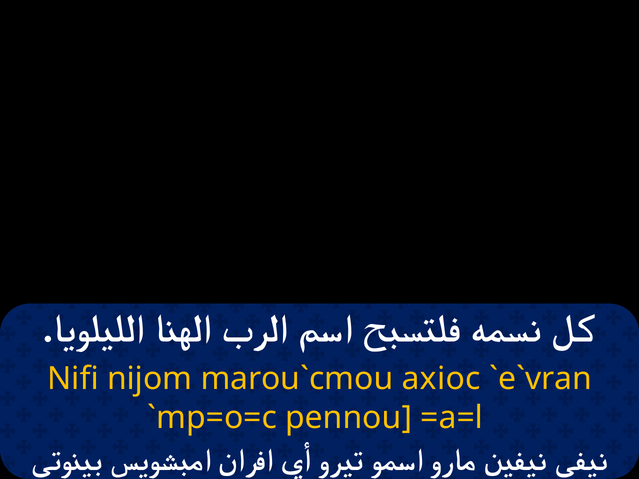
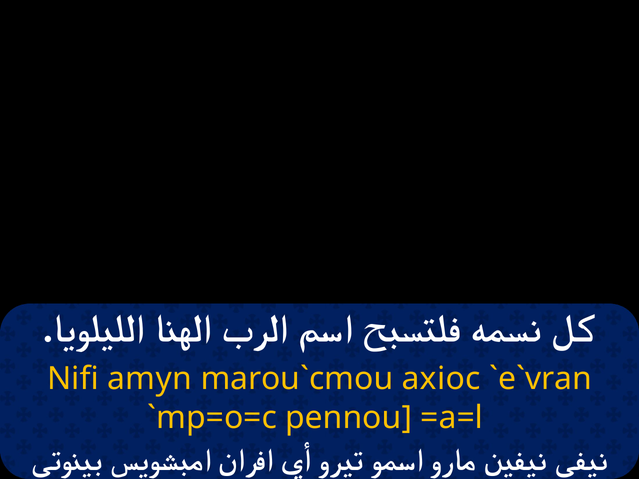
nijom: nijom -> amyn
